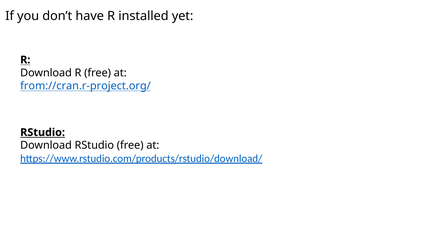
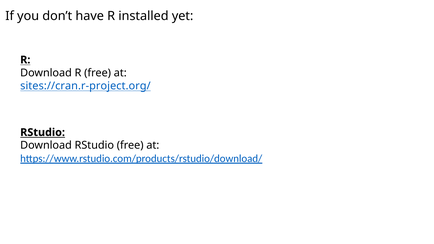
from://cran.r-project.org/: from://cran.r-project.org/ -> sites://cran.r-project.org/
